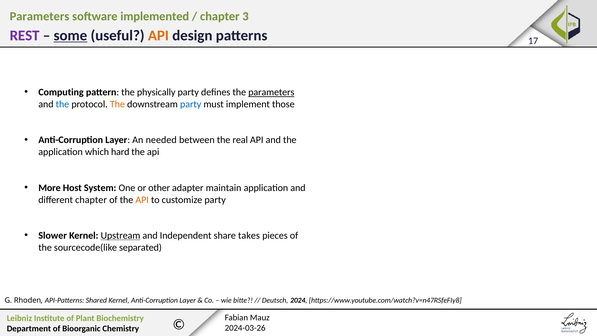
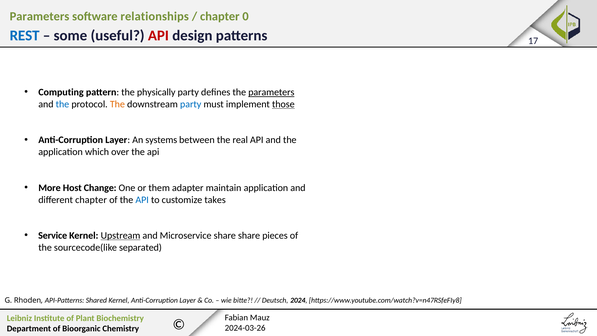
implemented: implemented -> relationships
3: 3 -> 0
REST colour: purple -> blue
some underline: present -> none
API at (158, 36) colour: orange -> red
those underline: none -> present
needed: needed -> systems
hard: hard -> over
System: System -> Change
other: other -> them
API at (142, 200) colour: orange -> blue
customize party: party -> takes
Slower: Slower -> Service
Independent: Independent -> Microservice
share takes: takes -> share
